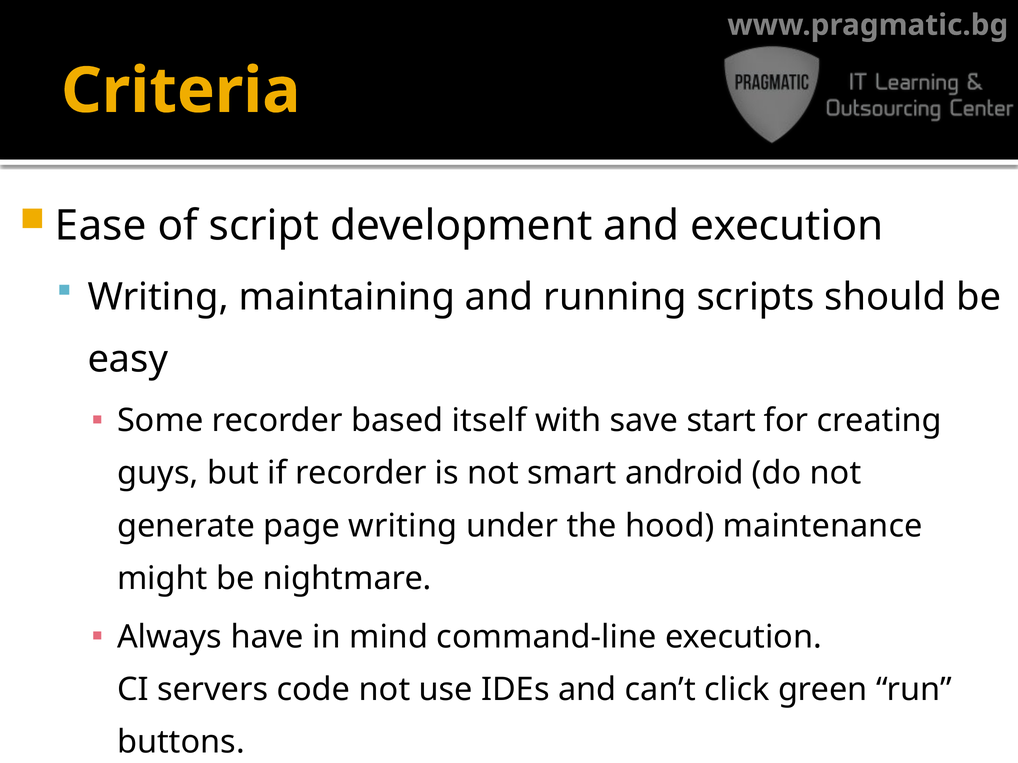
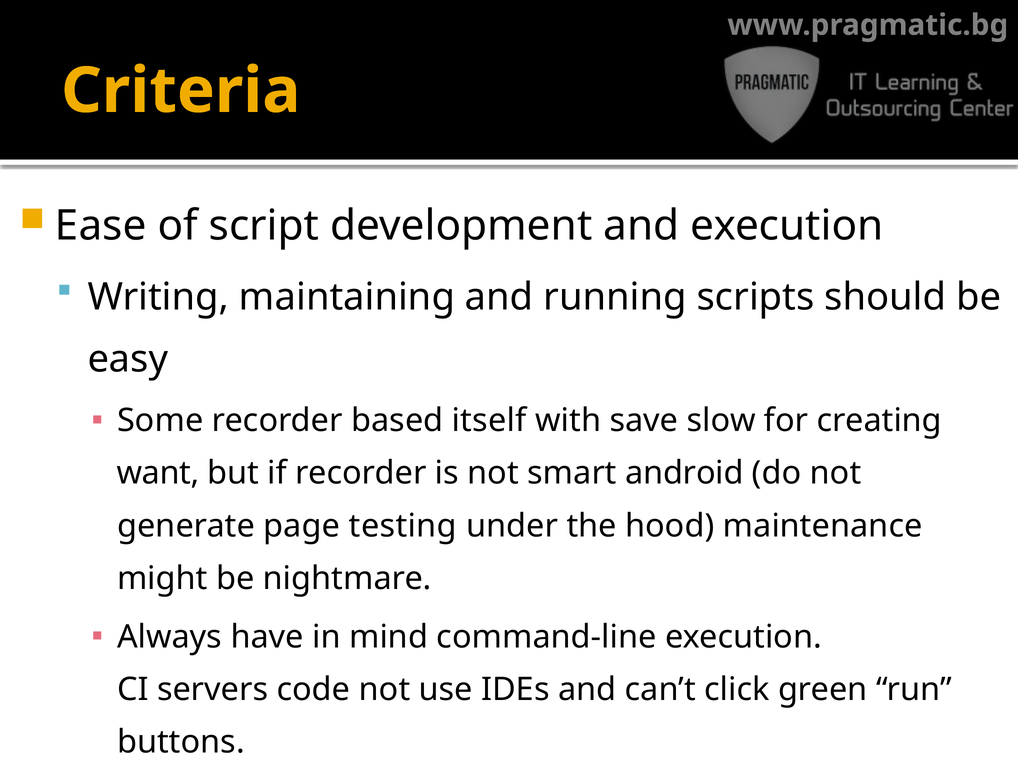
start: start -> slow
guys: guys -> want
page writing: writing -> testing
